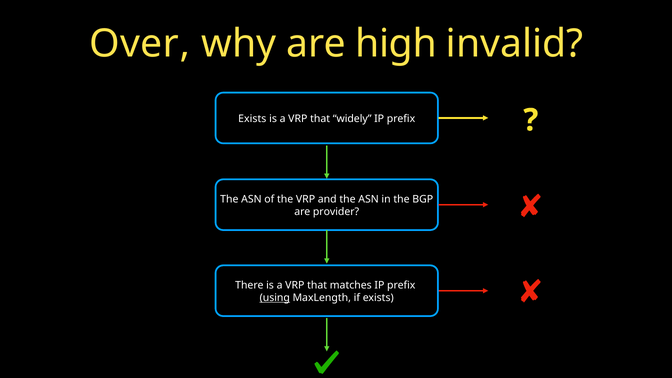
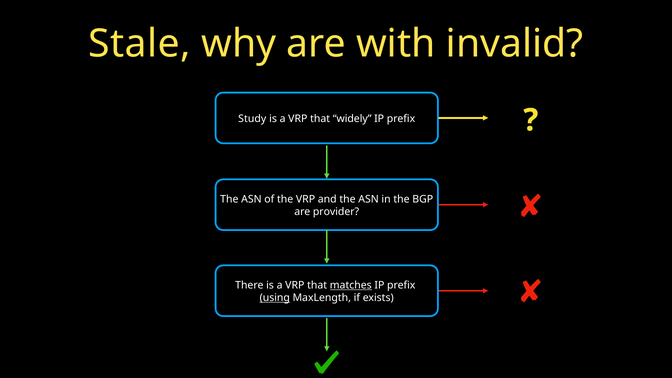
Over: Over -> Stale
high: high -> with
Exists at (252, 119): Exists -> Study
matches underline: none -> present
